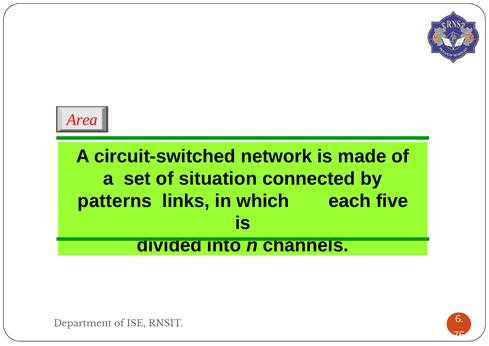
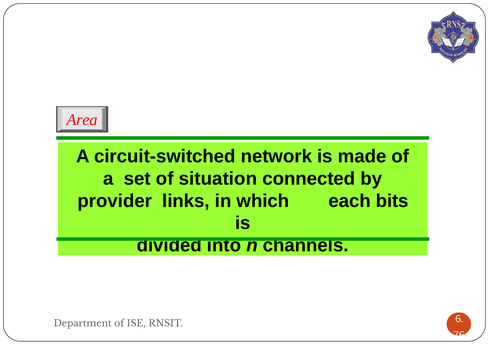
patterns: patterns -> provider
five: five -> bits
